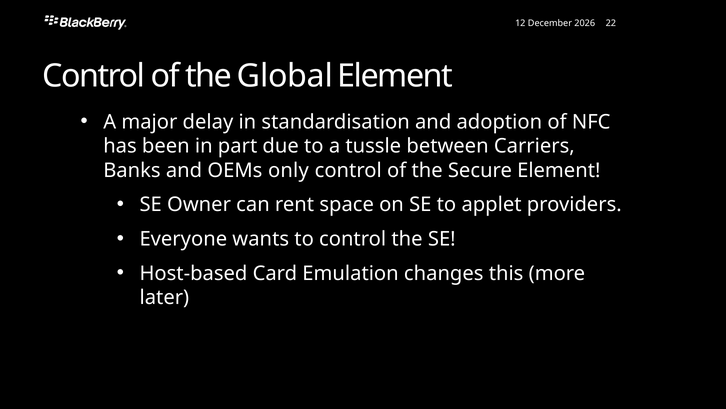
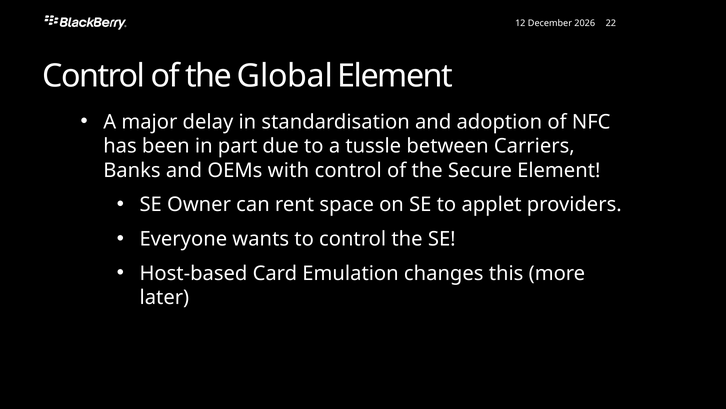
only: only -> with
